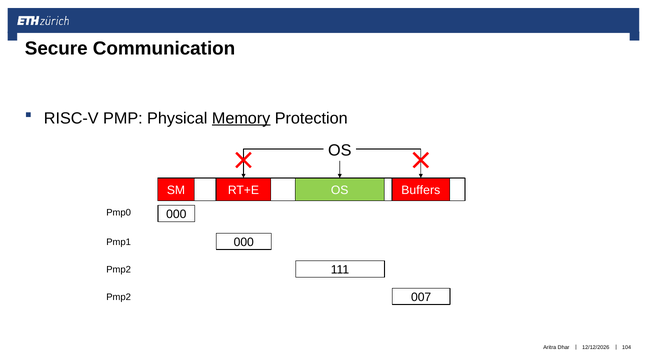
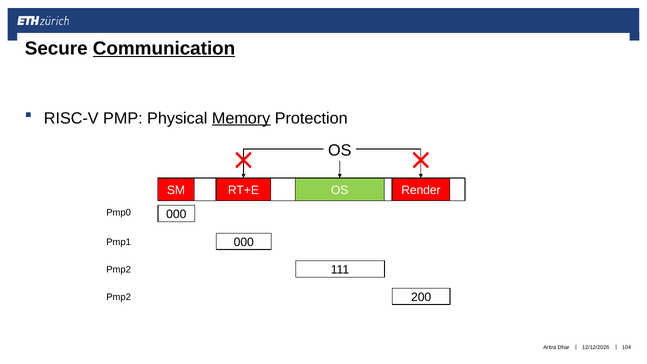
Communication underline: none -> present
Buffers: Buffers -> Render
007: 007 -> 200
